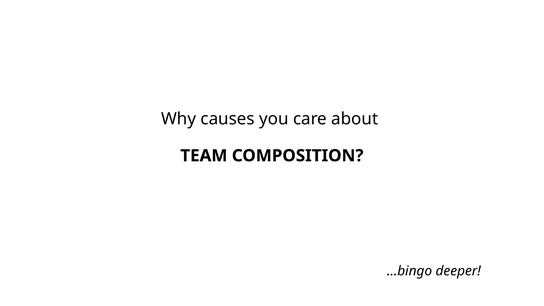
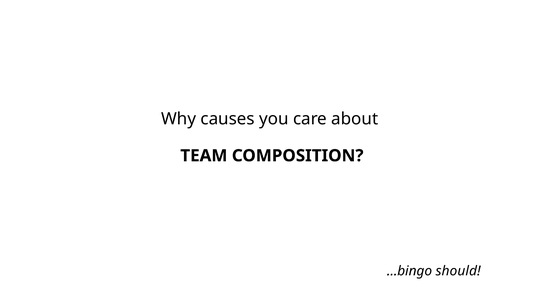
deeper: deeper -> should
